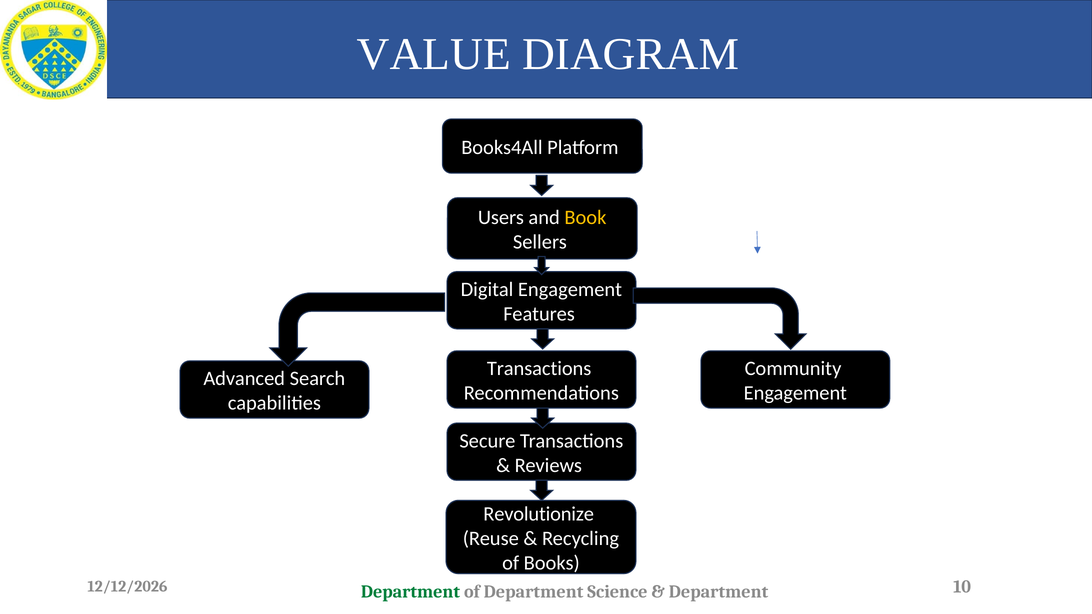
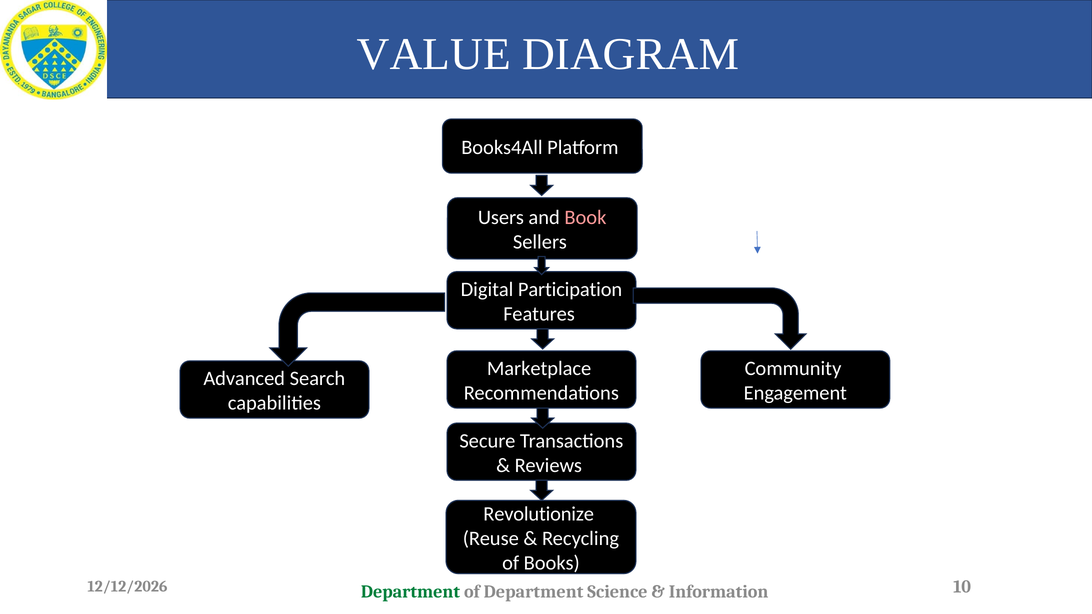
Book colour: yellow -> pink
Digital Engagement: Engagement -> Participation
Transactions at (539, 369): Transactions -> Marketplace
Department at (719, 592): Department -> Information
